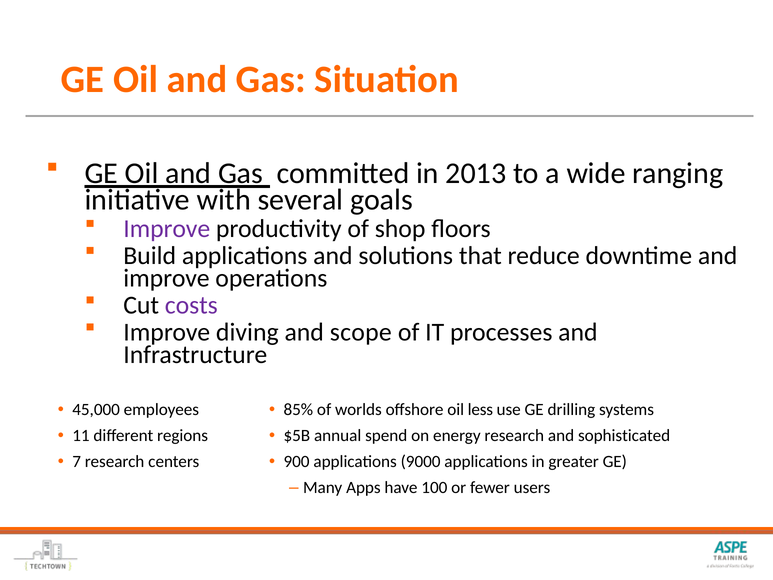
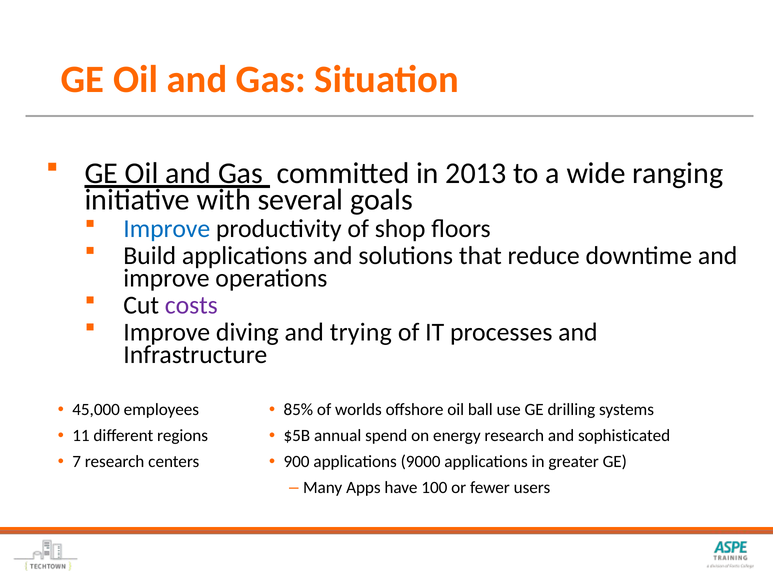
Improve at (167, 229) colour: purple -> blue
scope: scope -> trying
less: less -> ball
